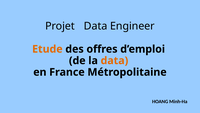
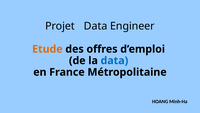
data at (114, 60) colour: orange -> blue
